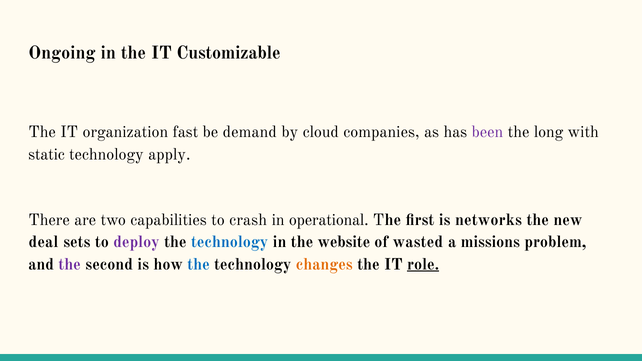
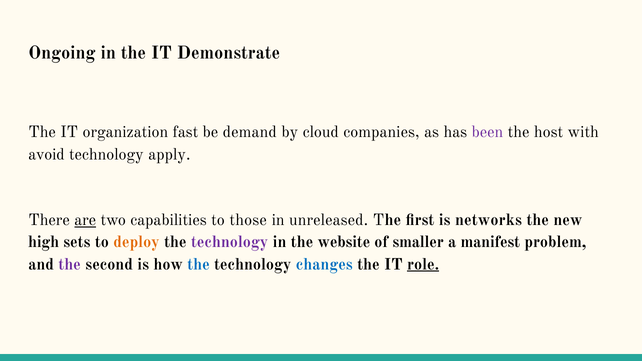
Customizable: Customizable -> Demonstrate
long: long -> host
static: static -> avoid
are underline: none -> present
crash: crash -> those
operational: operational -> unreleased
deal: deal -> high
deploy colour: purple -> orange
technology at (230, 242) colour: blue -> purple
wasted: wasted -> smaller
missions: missions -> manifest
changes colour: orange -> blue
